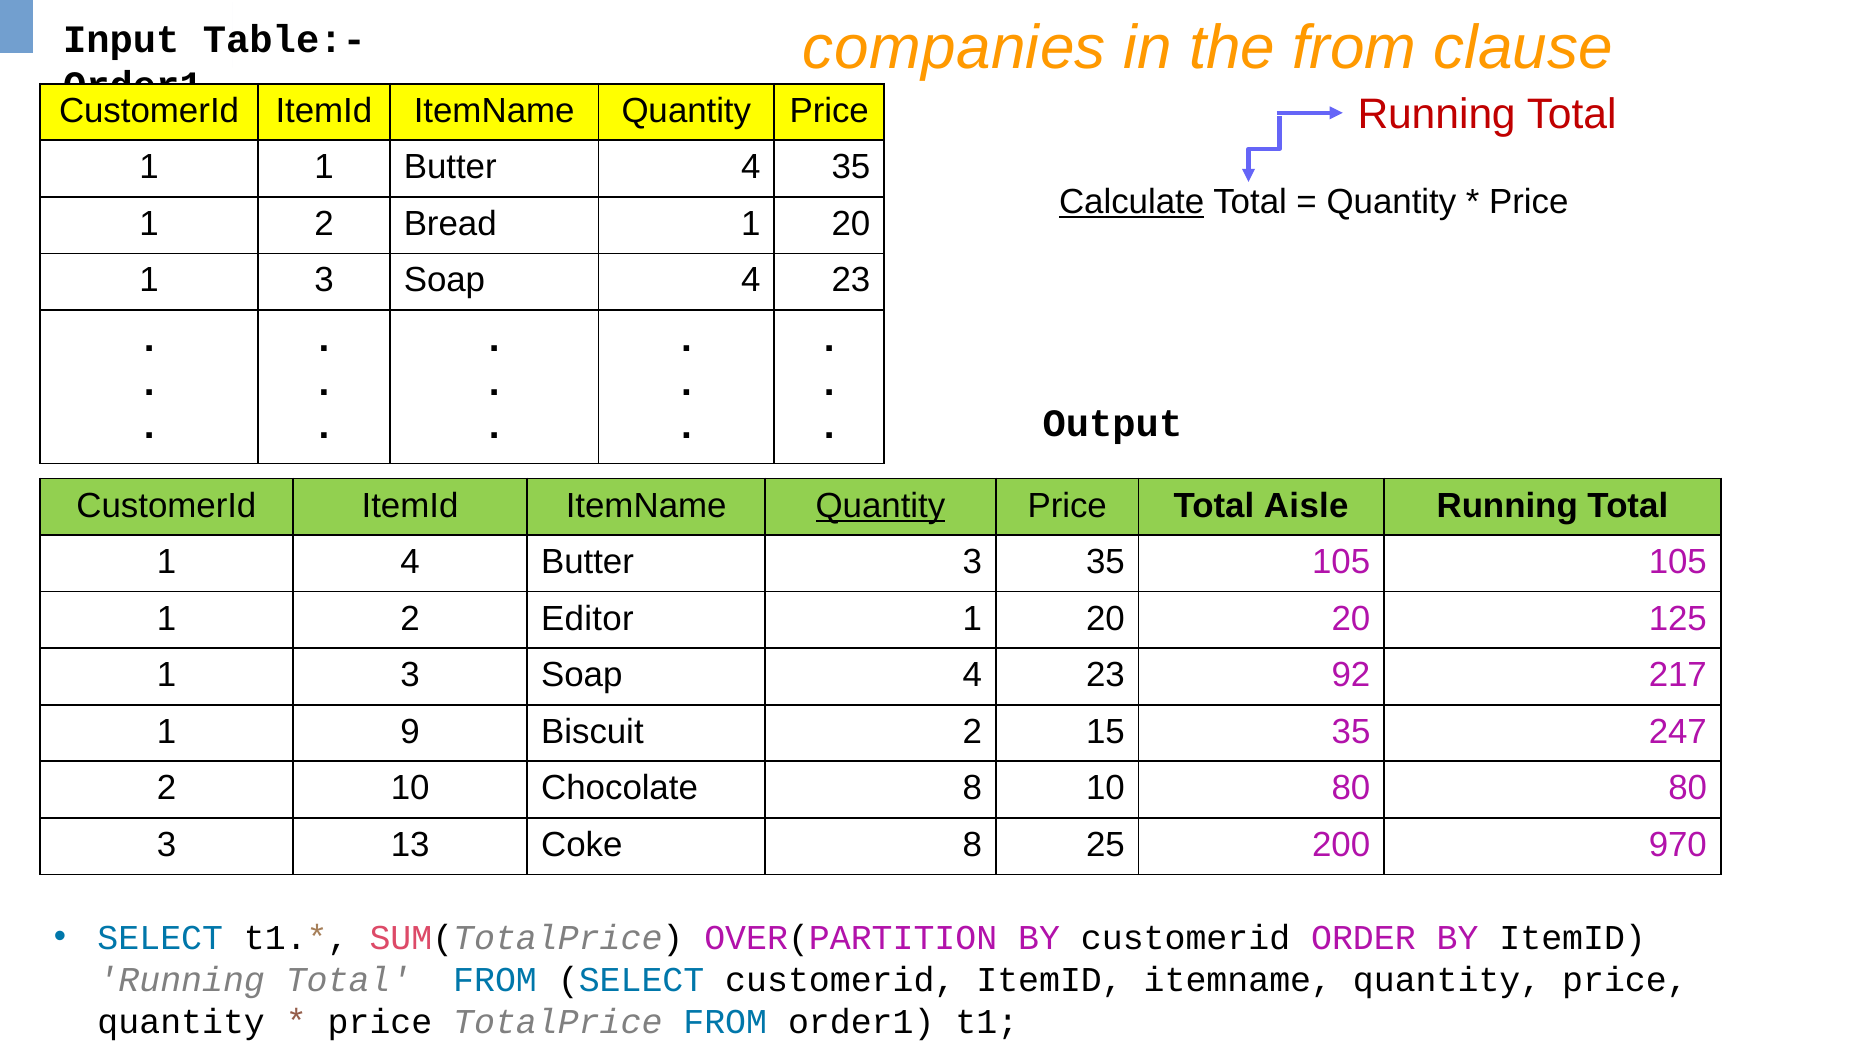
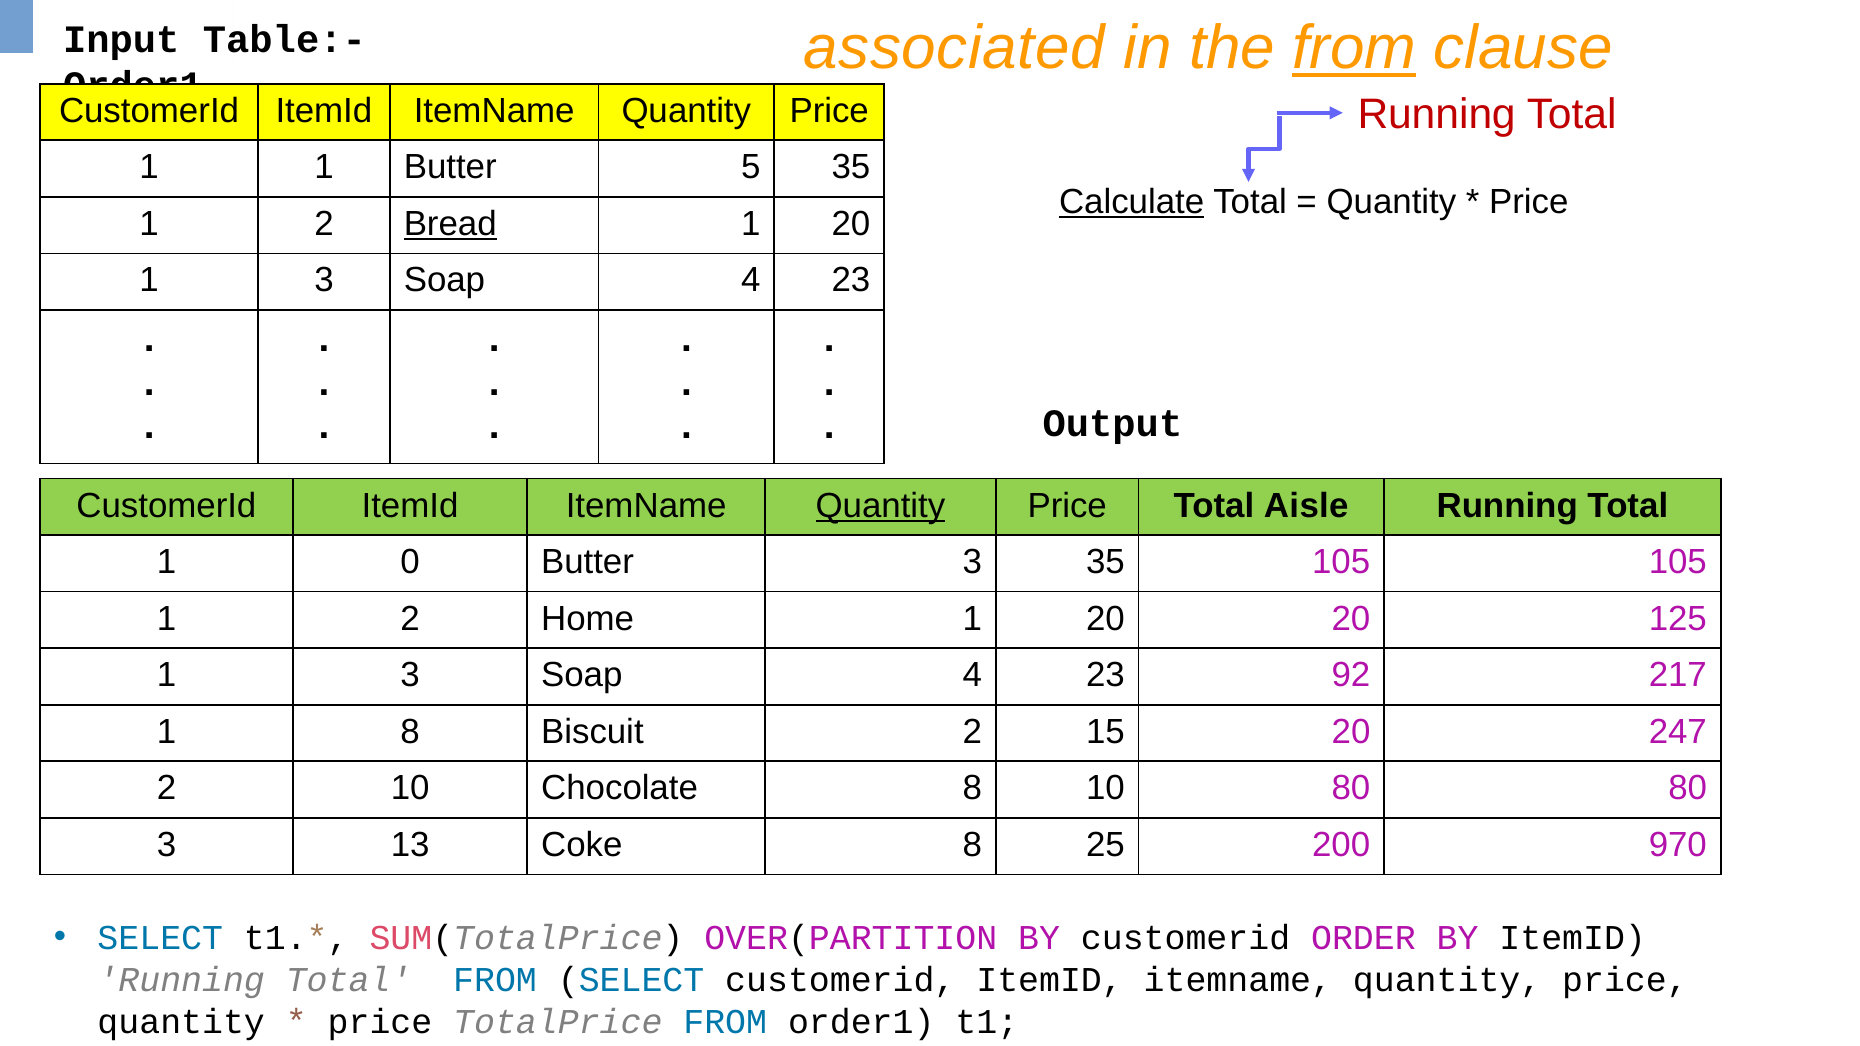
companies: companies -> associated
from at (1354, 48) underline: none -> present
Butter 4: 4 -> 5
Bread underline: none -> present
1 4: 4 -> 0
Editor: Editor -> Home
1 9: 9 -> 8
15 35: 35 -> 20
